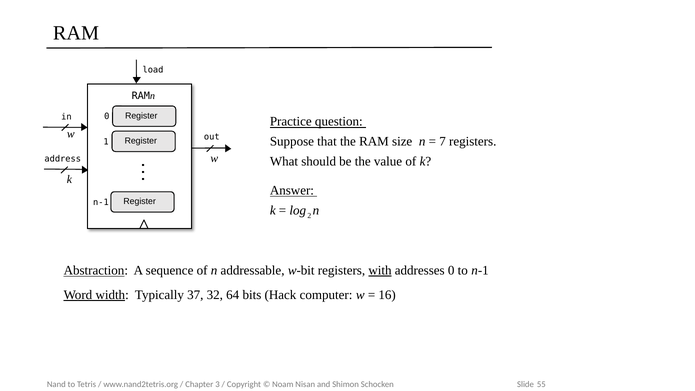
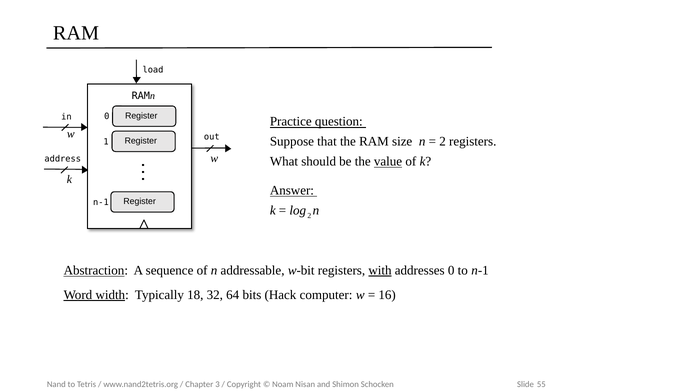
7 at (443, 142): 7 -> 2
value underline: none -> present
37: 37 -> 18
